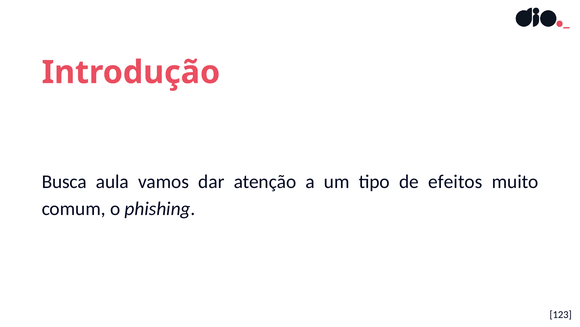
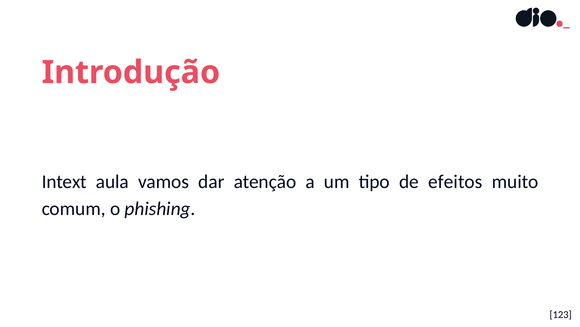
Busca: Busca -> Intext
